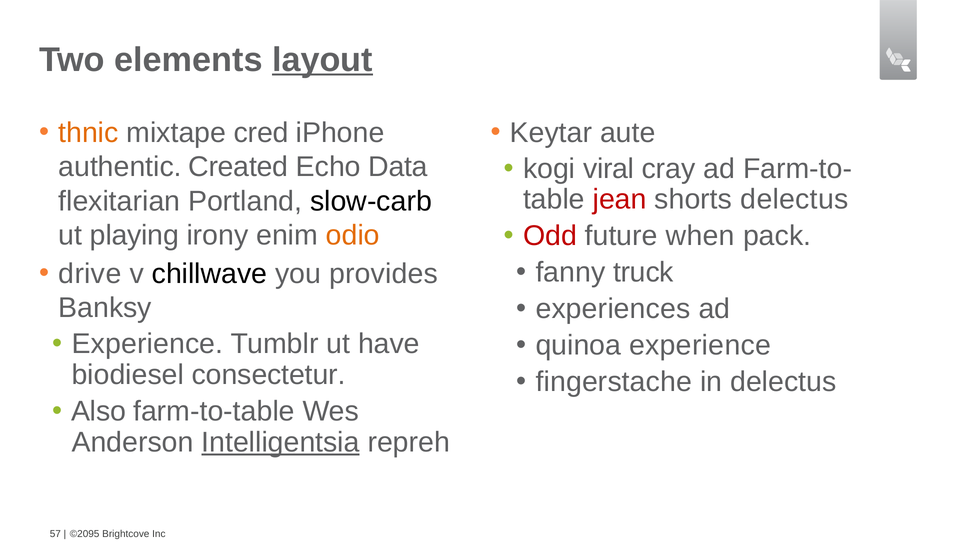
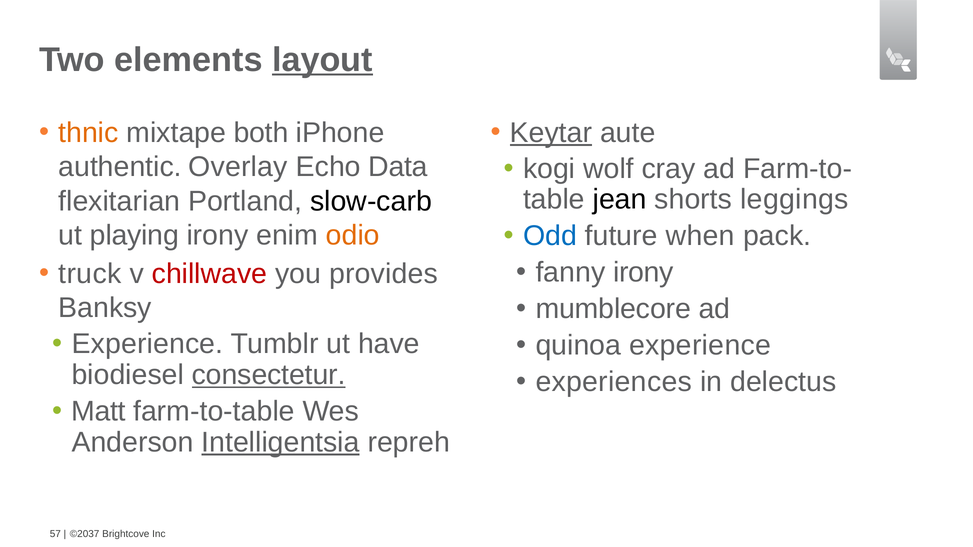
cred: cred -> both
Keytar underline: none -> present
Created: Created -> Overlay
viral: viral -> wolf
jean colour: red -> black
shorts delectus: delectus -> leggings
Odd colour: red -> blue
fanny truck: truck -> irony
drive: drive -> truck
chillwave colour: black -> red
experiences: experiences -> mumblecore
consectetur underline: none -> present
fingerstache: fingerstache -> experiences
Also: Also -> Matt
©2095: ©2095 -> ©2037
